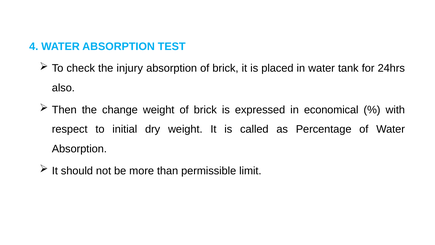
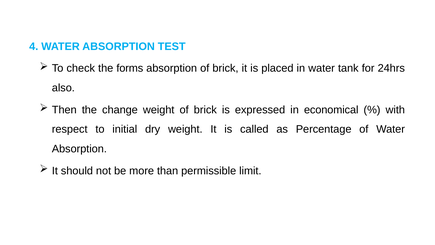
injury: injury -> forms
